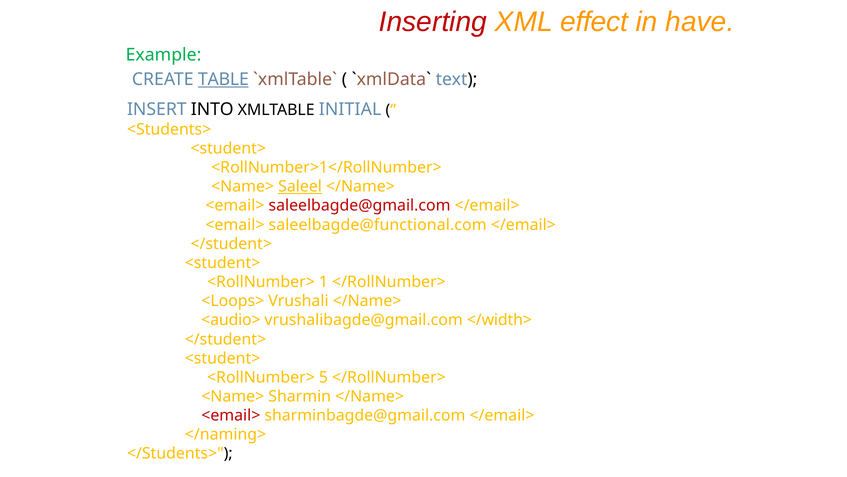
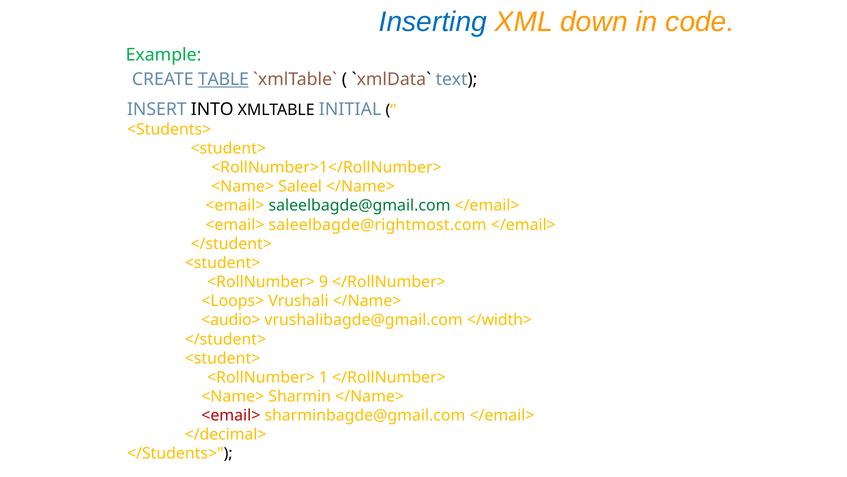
Inserting colour: red -> blue
effect: effect -> down
have: have -> code
Saleel underline: present -> none
saleelbagde@gmail.com colour: red -> green
saleelbagde@functional.com: saleelbagde@functional.com -> saleelbagde@rightmost.com
1: 1 -> 9
5: 5 -> 1
</naming>: </naming> -> </decimal>
